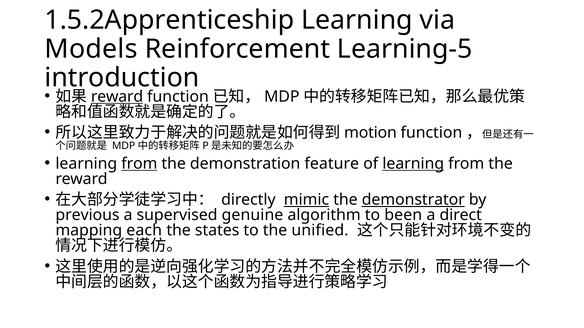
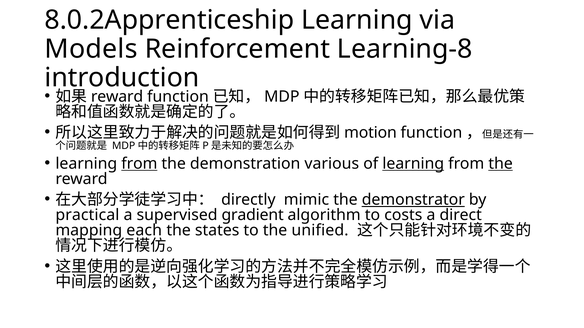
1.5.2Apprenticeship: 1.5.2Apprenticeship -> 8.0.2Apprenticeship
Learning-5: Learning-5 -> Learning-8
reward at (117, 97) underline: present -> none
feature: feature -> various
the at (501, 164) underline: none -> present
mimic underline: present -> none
previous: previous -> practical
genuine: genuine -> gradient
been: been -> costs
